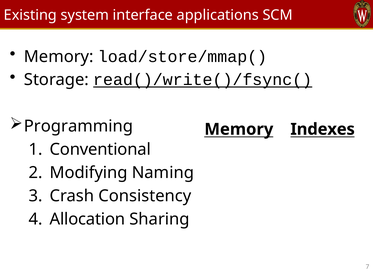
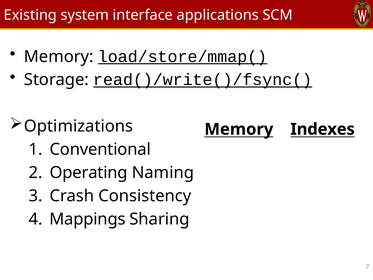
load/store/mmap( underline: none -> present
Programming: Programming -> Optimizations
Modifying: Modifying -> Operating
Allocation: Allocation -> Mappings
